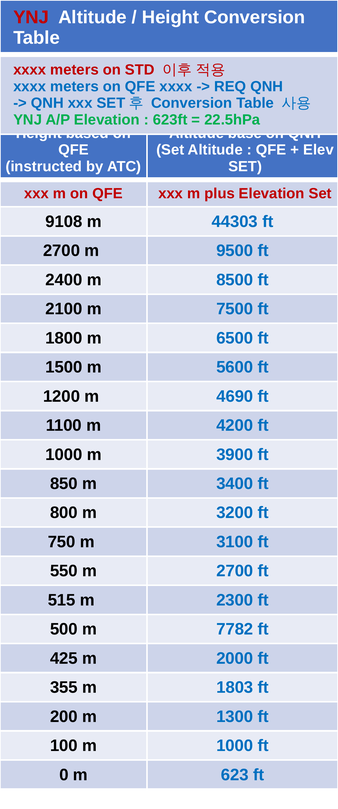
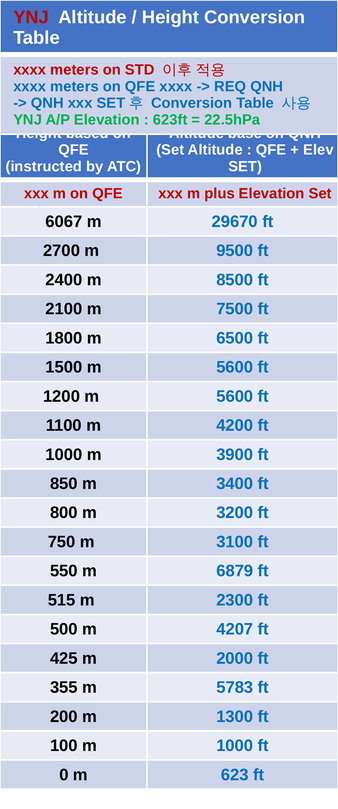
9108: 9108 -> 6067
44303: 44303 -> 29670
1200 m 4690: 4690 -> 5600
m 2700: 2700 -> 6879
7782: 7782 -> 4207
1803: 1803 -> 5783
